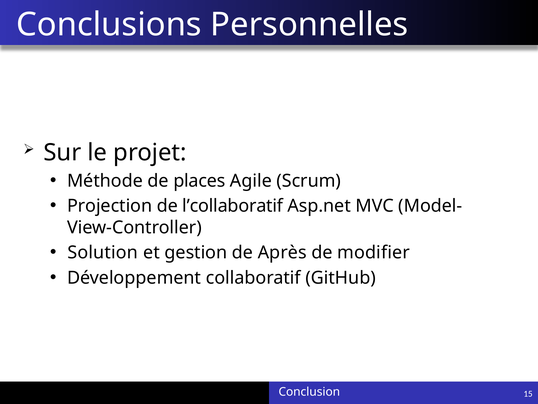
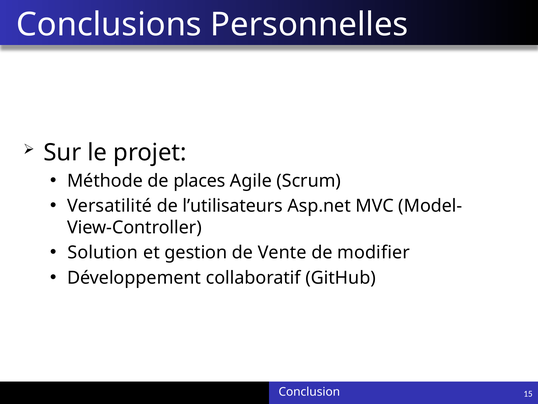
Projection: Projection -> Versatilité
l’collaboratif: l’collaboratif -> l’utilisateurs
Après: Après -> Vente
